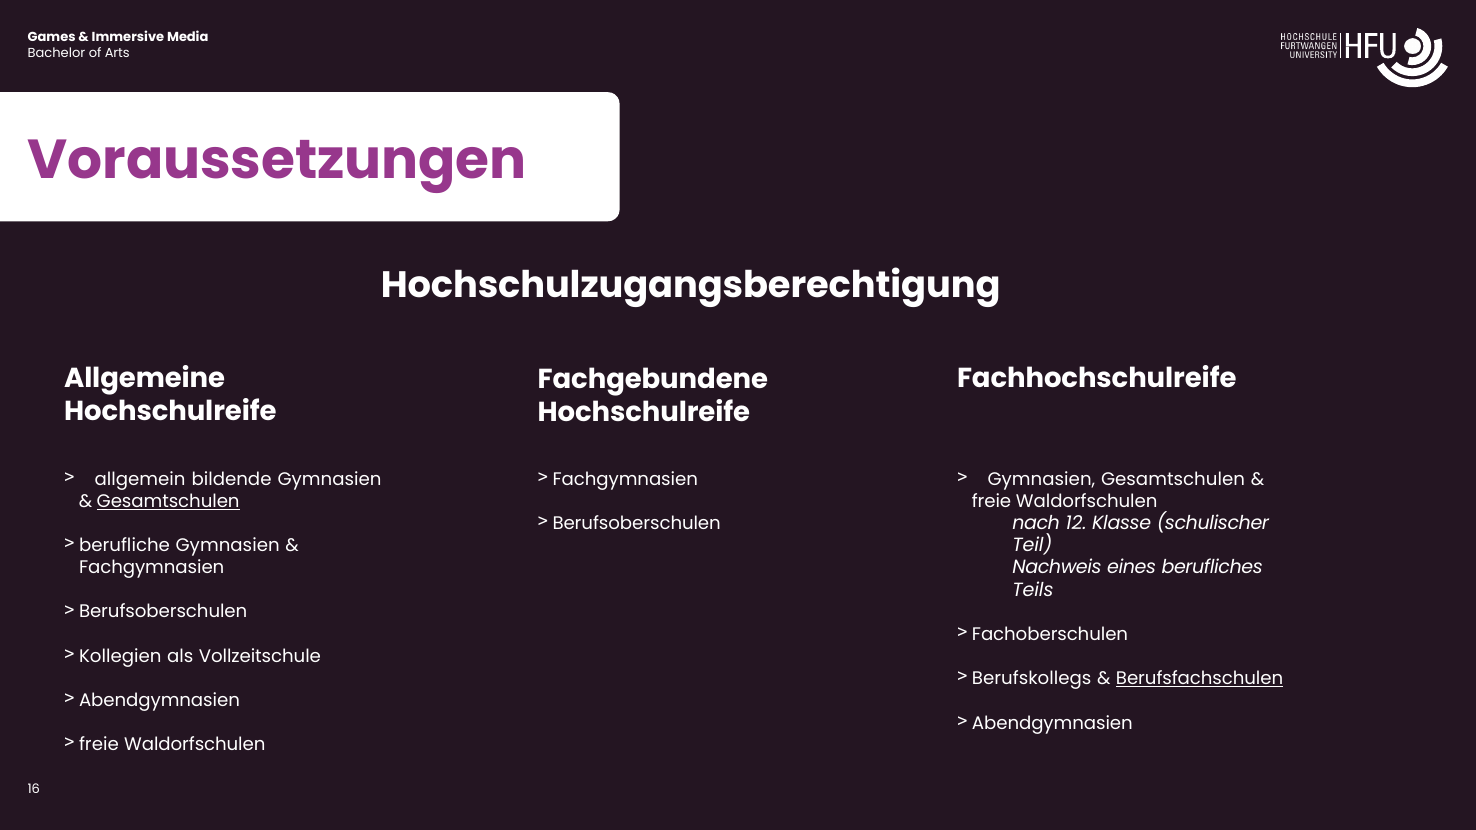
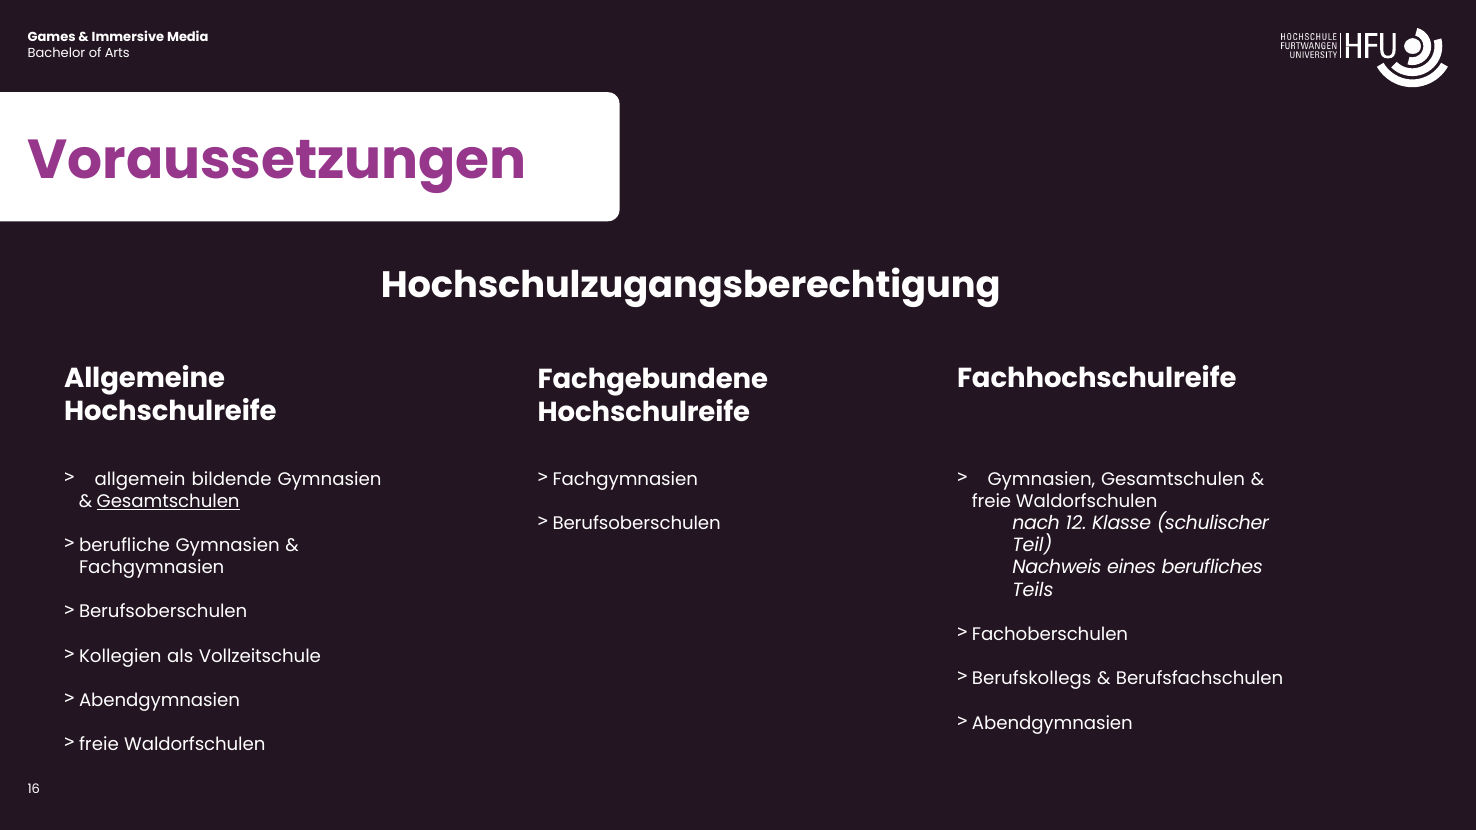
Berufsfachschulen underline: present -> none
